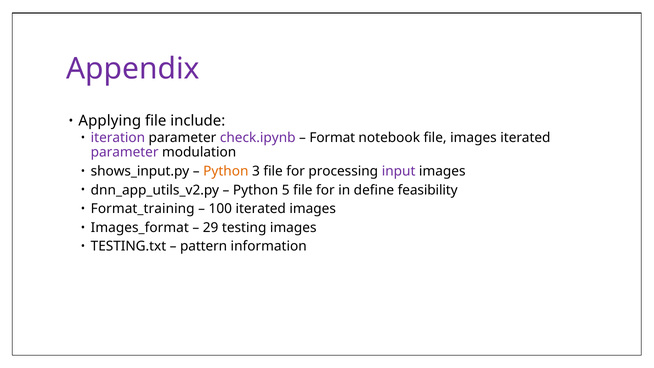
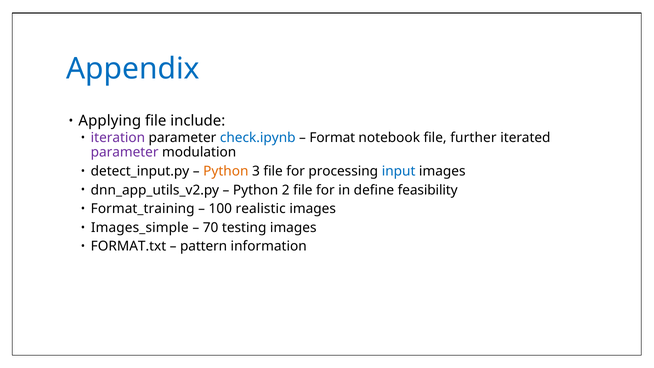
Appendix colour: purple -> blue
check.ipynb colour: purple -> blue
file images: images -> further
shows_input.py: shows_input.py -> detect_input.py
input colour: purple -> blue
5: 5 -> 2
100 iterated: iterated -> realistic
Images_format: Images_format -> Images_simple
29: 29 -> 70
TESTING.txt: TESTING.txt -> FORMAT.txt
